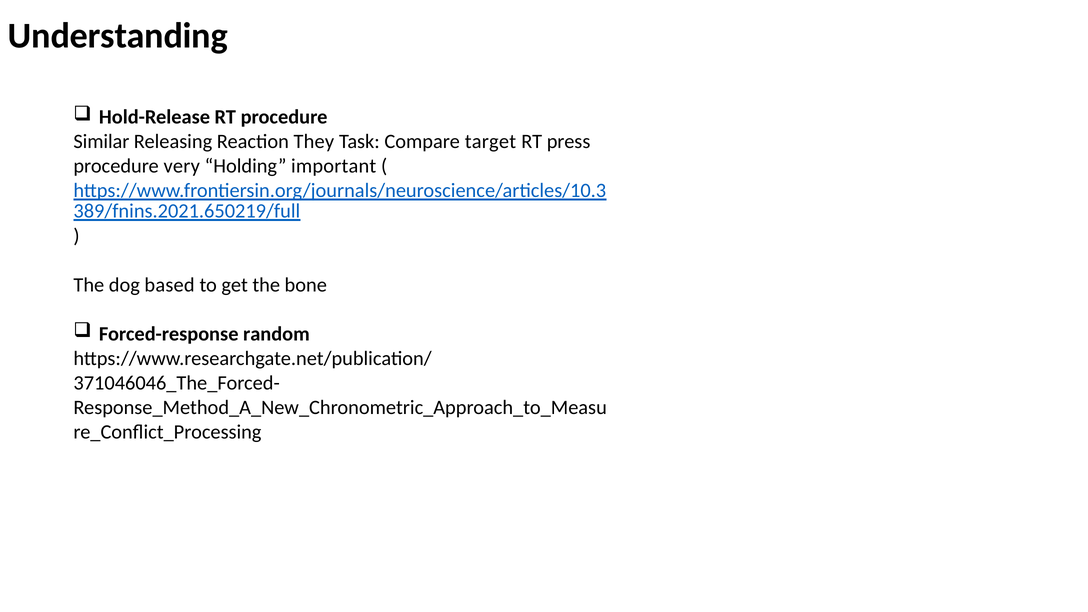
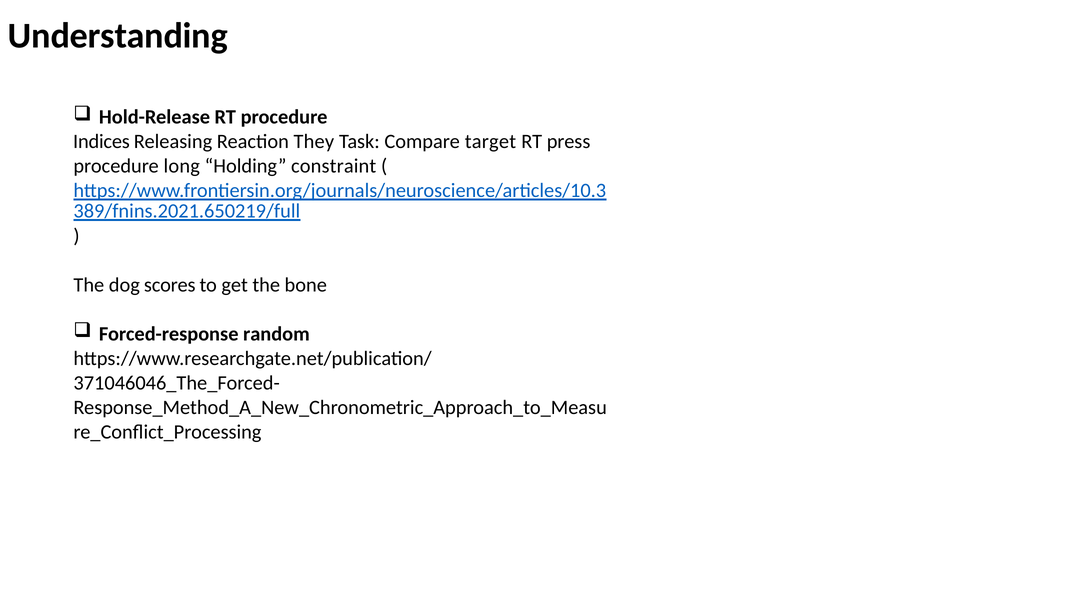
Similar: Similar -> Indices
very: very -> long
important: important -> constraint
based: based -> scores
